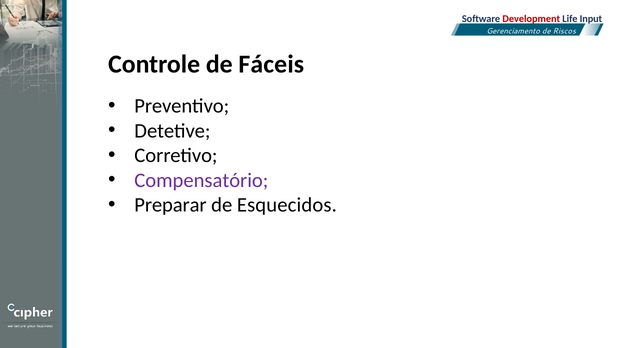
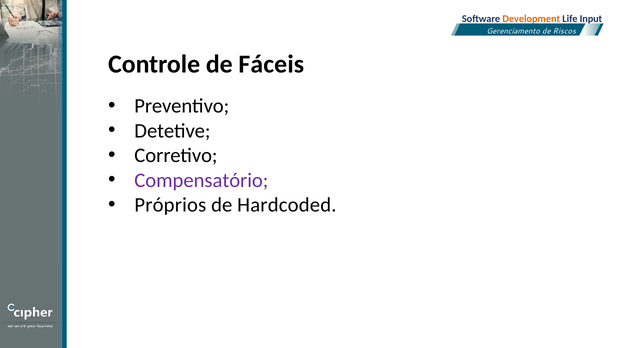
Development colour: red -> orange
Preparar: Preparar -> Próprios
Esquecidos: Esquecidos -> Hardcoded
